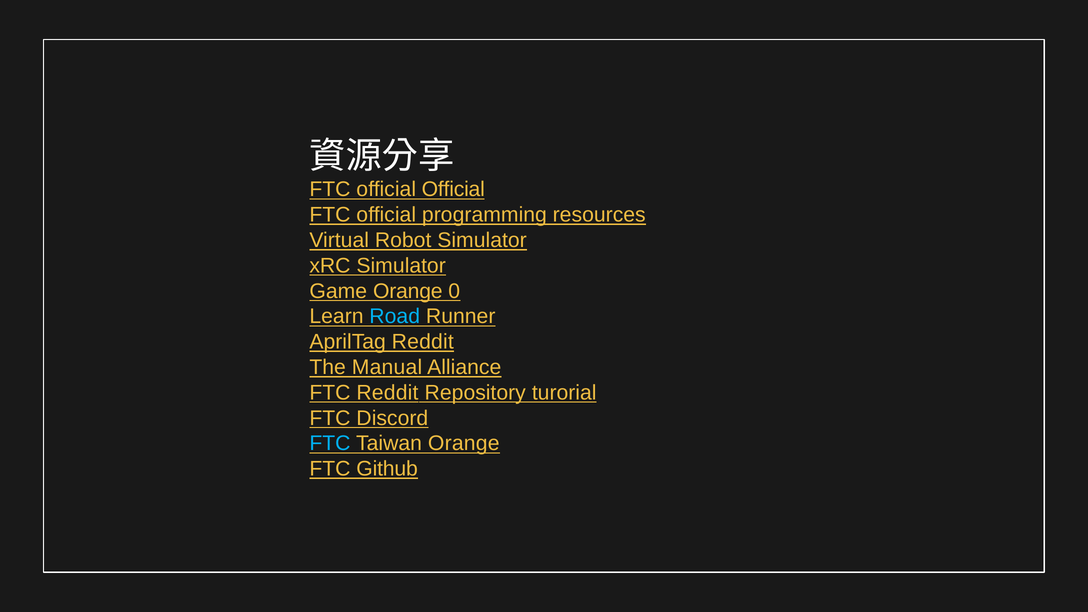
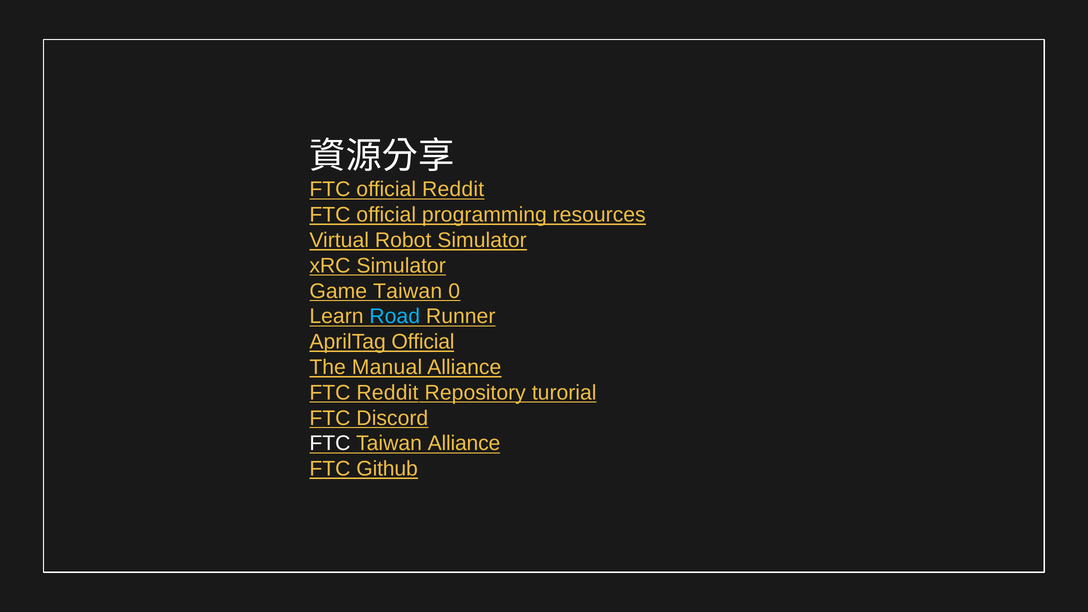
official Official: Official -> Reddit
Game Orange: Orange -> Taiwan
AprilTag Reddit: Reddit -> Official
FTC at (330, 444) colour: light blue -> white
Taiwan Orange: Orange -> Alliance
